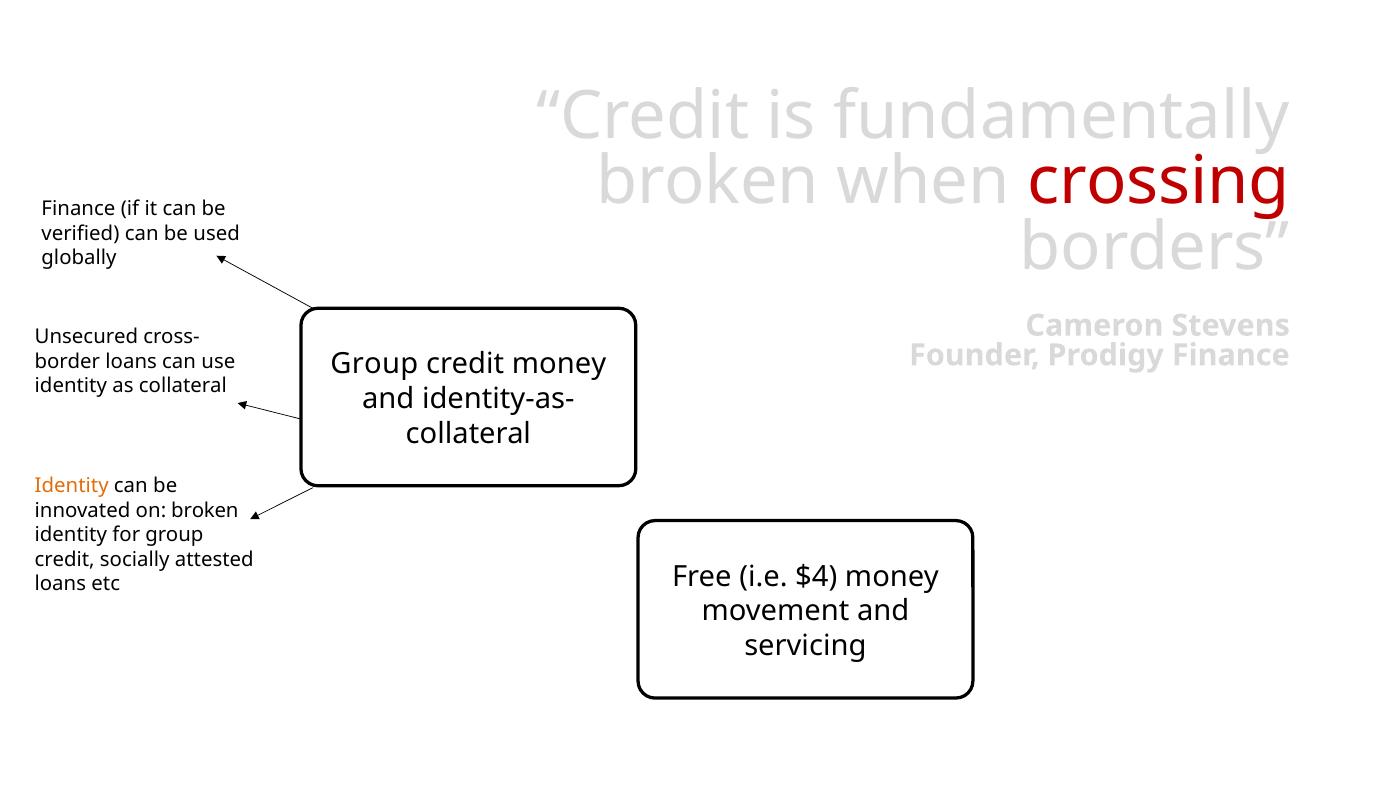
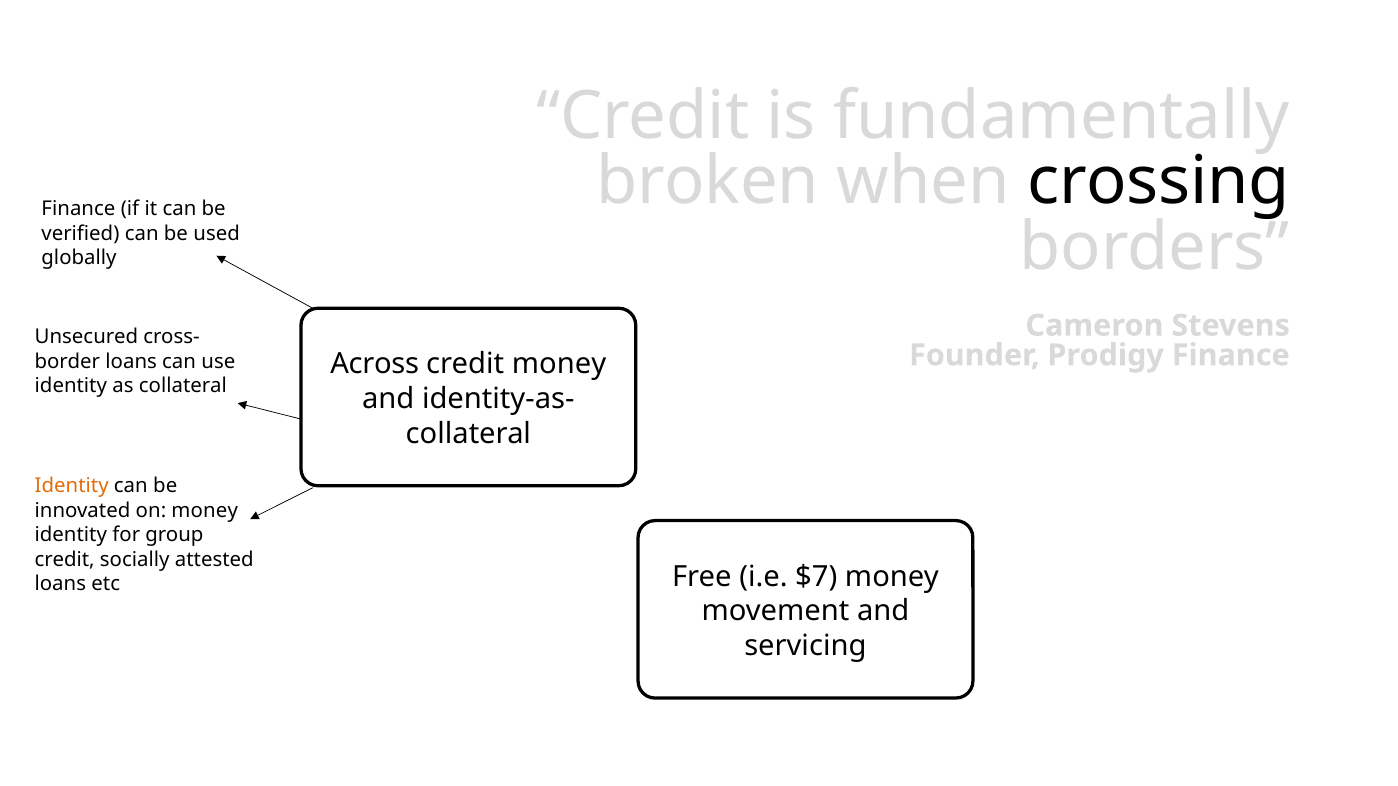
crossing colour: red -> black
Group at (374, 364): Group -> Across
on broken: broken -> money
$4: $4 -> $7
